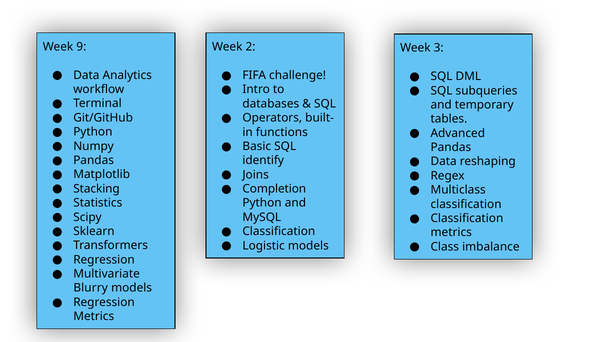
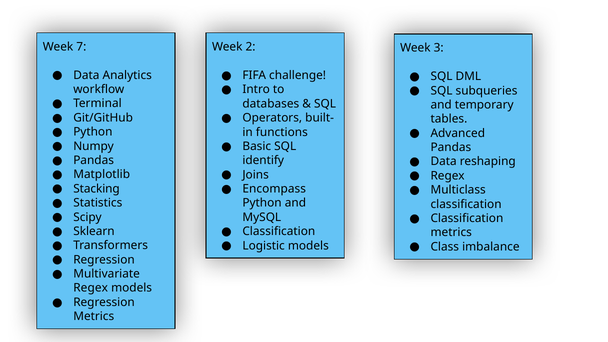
9: 9 -> 7
Completion: Completion -> Encompass
Blurry at (91, 288): Blurry -> Regex
